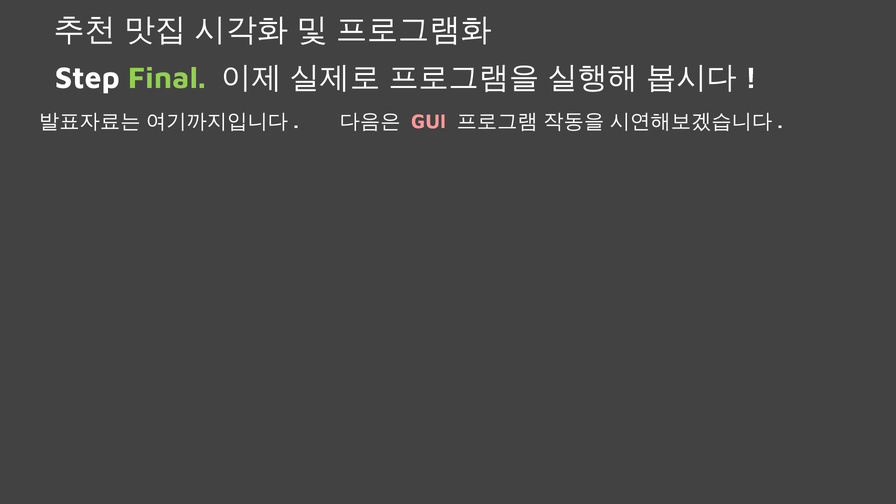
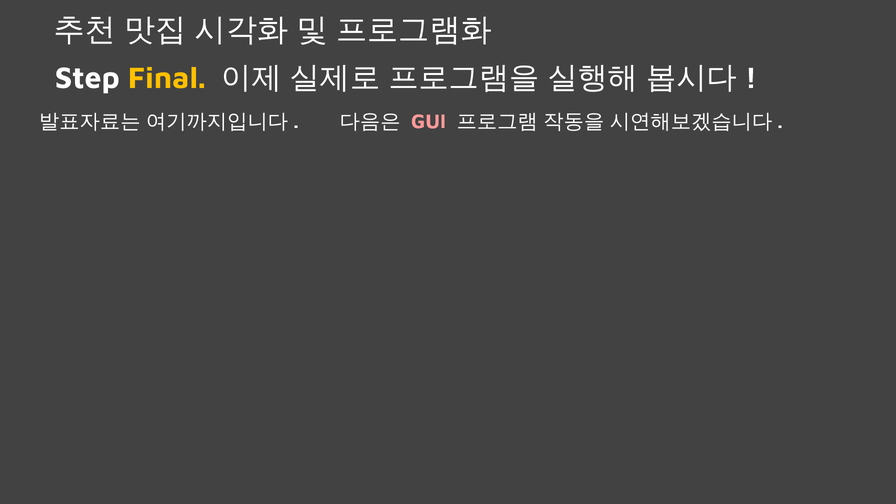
Final colour: light green -> yellow
